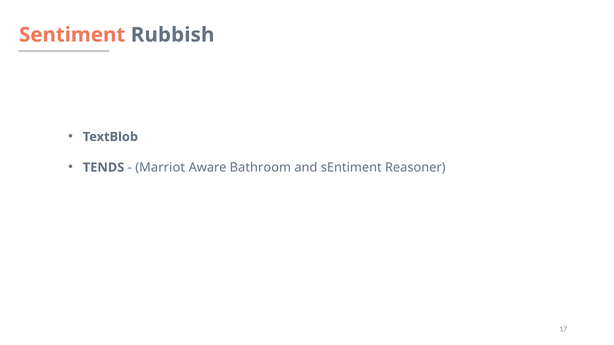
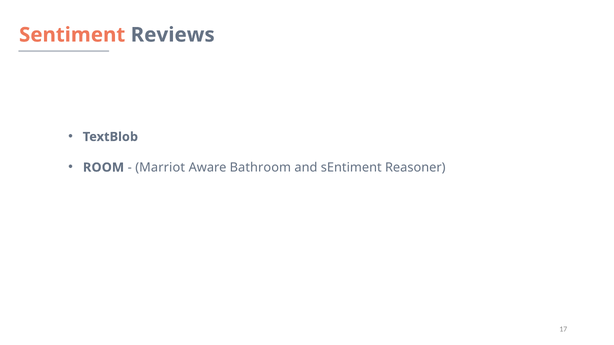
Rubbish: Rubbish -> Reviews
TENDS: TENDS -> ROOM
